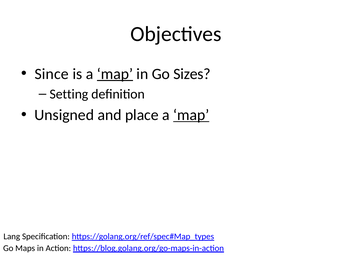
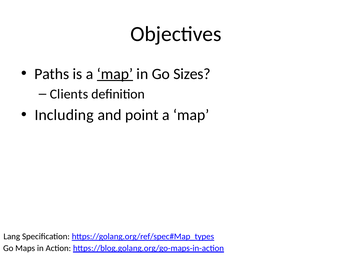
Since: Since -> Paths
Setting: Setting -> Clients
Unsigned: Unsigned -> Including
place: place -> point
map at (191, 115) underline: present -> none
